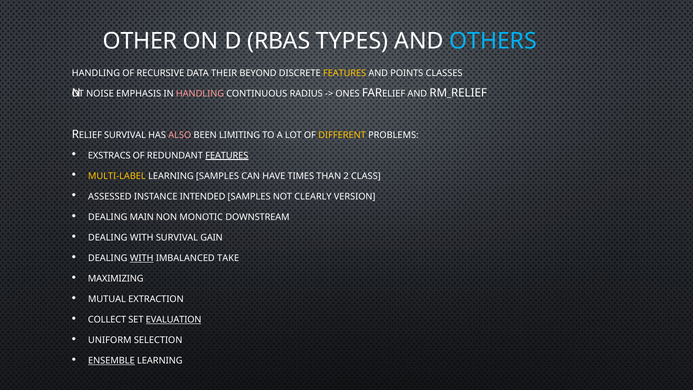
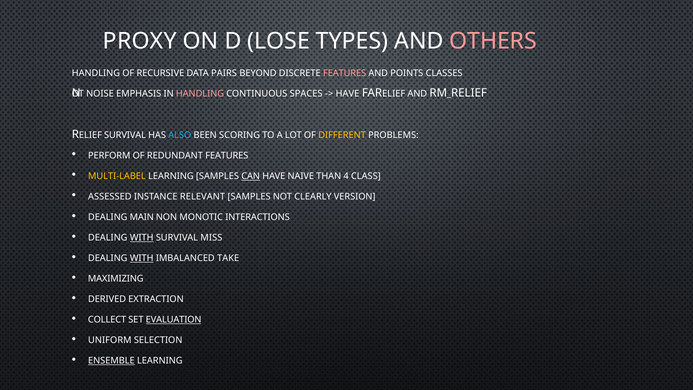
OTHER: OTHER -> PROXY
RBAS: RBAS -> LOSE
OTHERS colour: light blue -> pink
THEIR: THEIR -> PAIRS
FEATURES at (345, 73) colour: yellow -> pink
RADIUS: RADIUS -> SPACES
ONES at (348, 94): ONES -> HAVE
ALSO colour: pink -> light blue
LIMITING: LIMITING -> SCORING
EXSTRACS: EXSTRACS -> PERFORM
FEATURES at (227, 155) underline: present -> none
CAN underline: none -> present
TIMES: TIMES -> NAIVE
2: 2 -> 4
INTENDED: INTENDED -> RELEVANT
DOWNSTREAM: DOWNSTREAM -> INTERACTIONS
WITH at (142, 238) underline: none -> present
GAIN: GAIN -> MISS
MUTUAL: MUTUAL -> DERIVED
